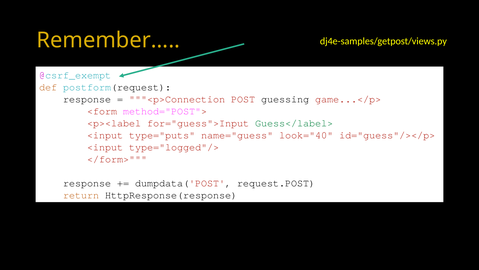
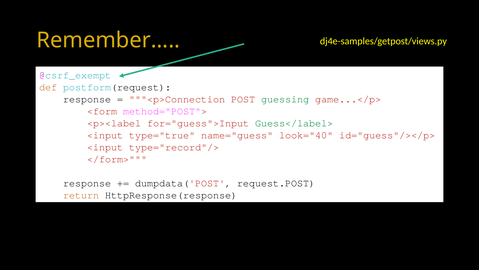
guessing colour: black -> green
type="puts: type="puts -> type="true
type="logged"/>: type="logged"/> -> type="record"/>
